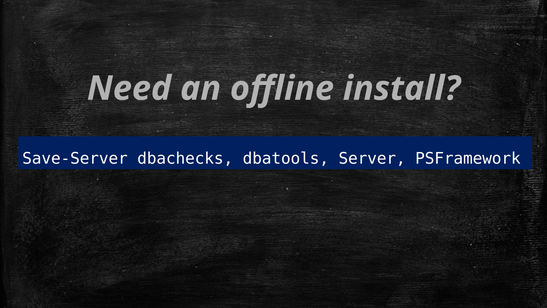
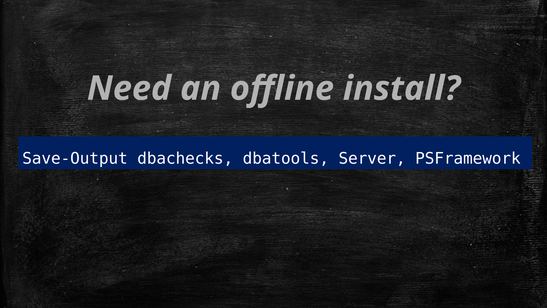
Save-Server: Save-Server -> Save-Output
